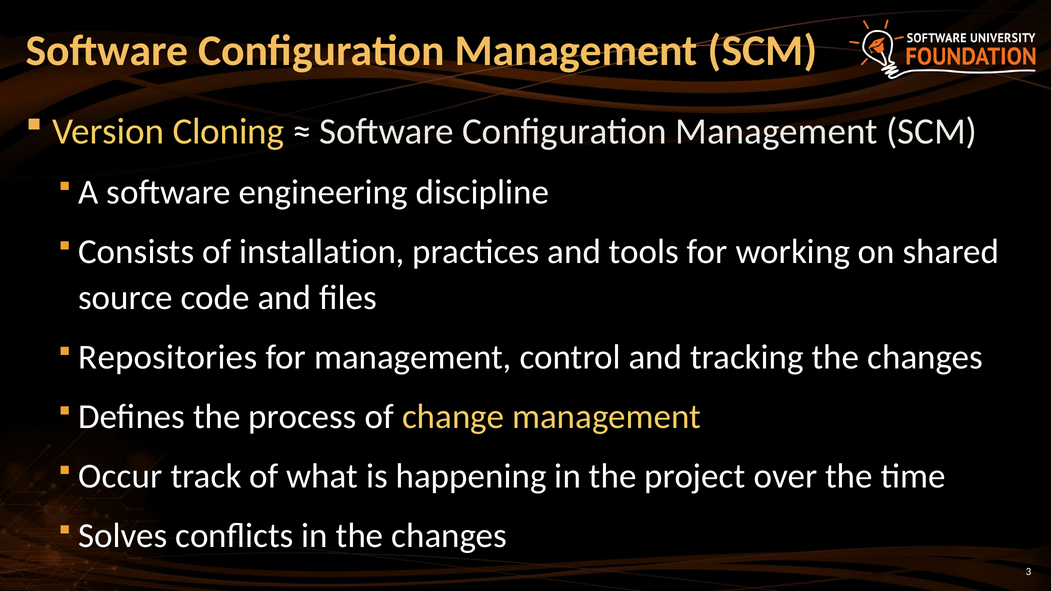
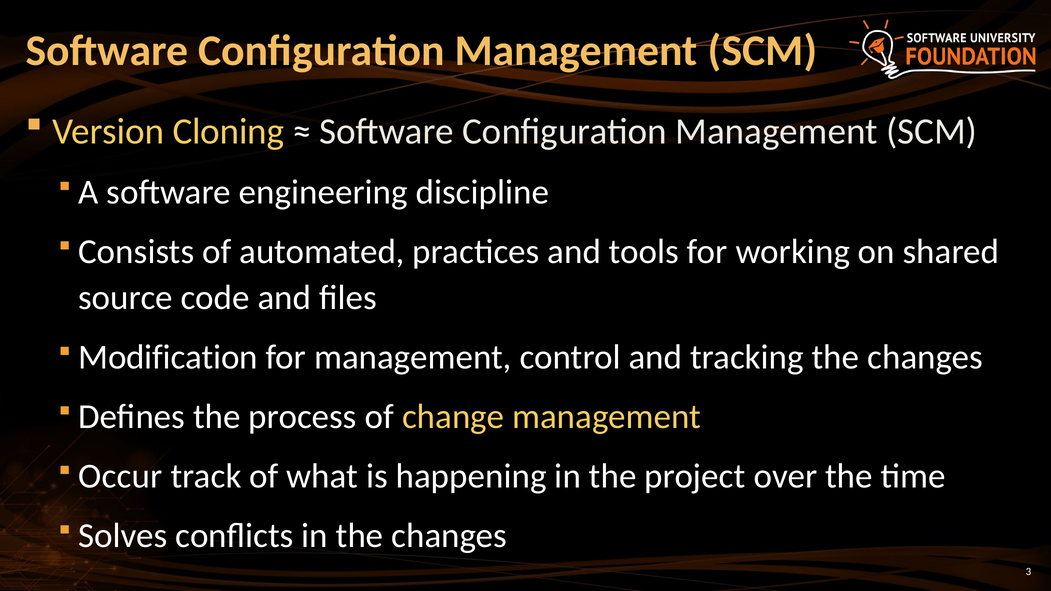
installation: installation -> automated
Repositories: Repositories -> Modification
